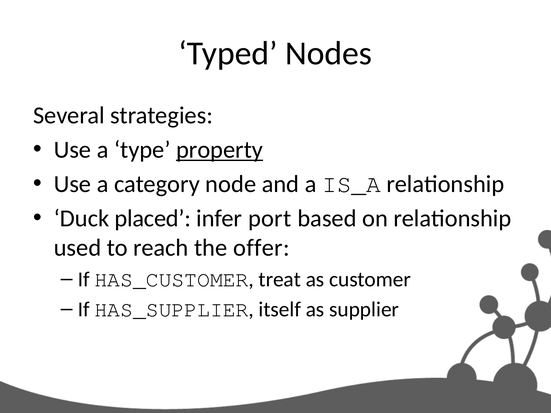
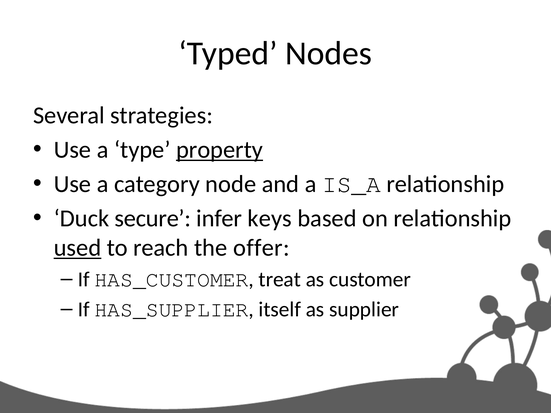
placed: placed -> secure
port: port -> keys
used underline: none -> present
